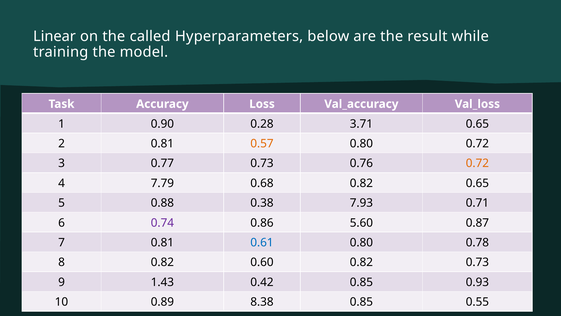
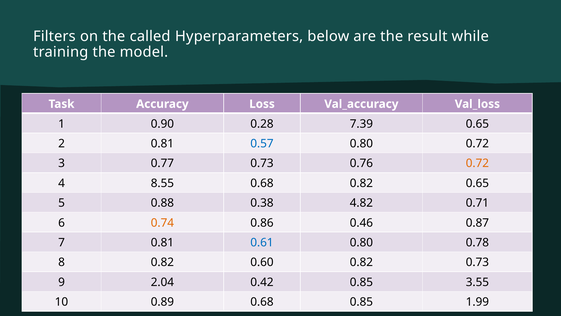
Linear: Linear -> Filters
3.71: 3.71 -> 7.39
0.57 colour: orange -> blue
7.79: 7.79 -> 8.55
7.93: 7.93 -> 4.82
0.74 colour: purple -> orange
5.60: 5.60 -> 0.46
1.43: 1.43 -> 2.04
0.93: 0.93 -> 3.55
0.89 8.38: 8.38 -> 0.68
0.55: 0.55 -> 1.99
